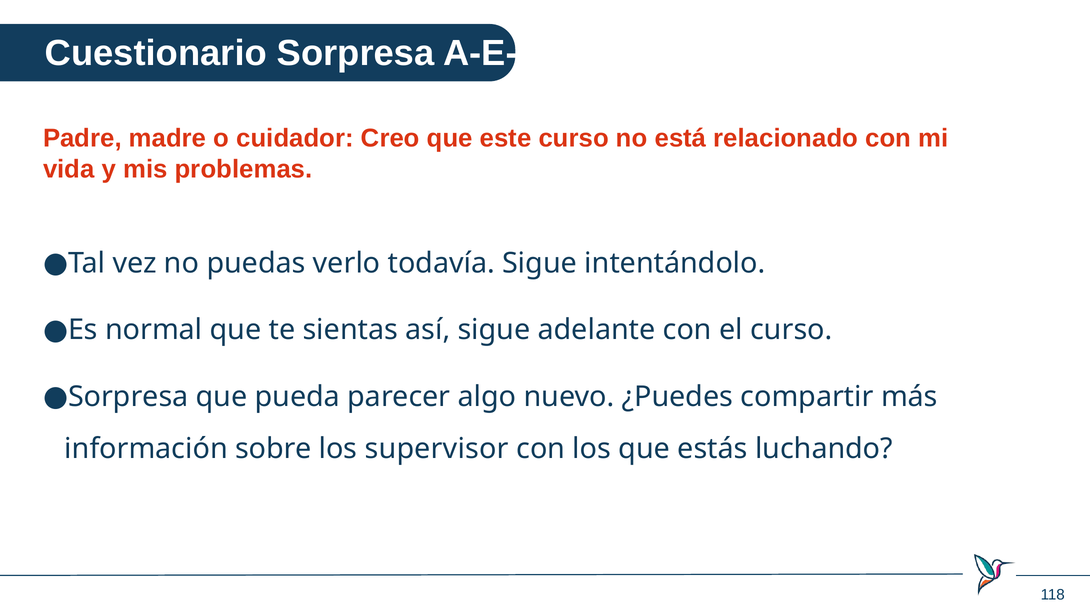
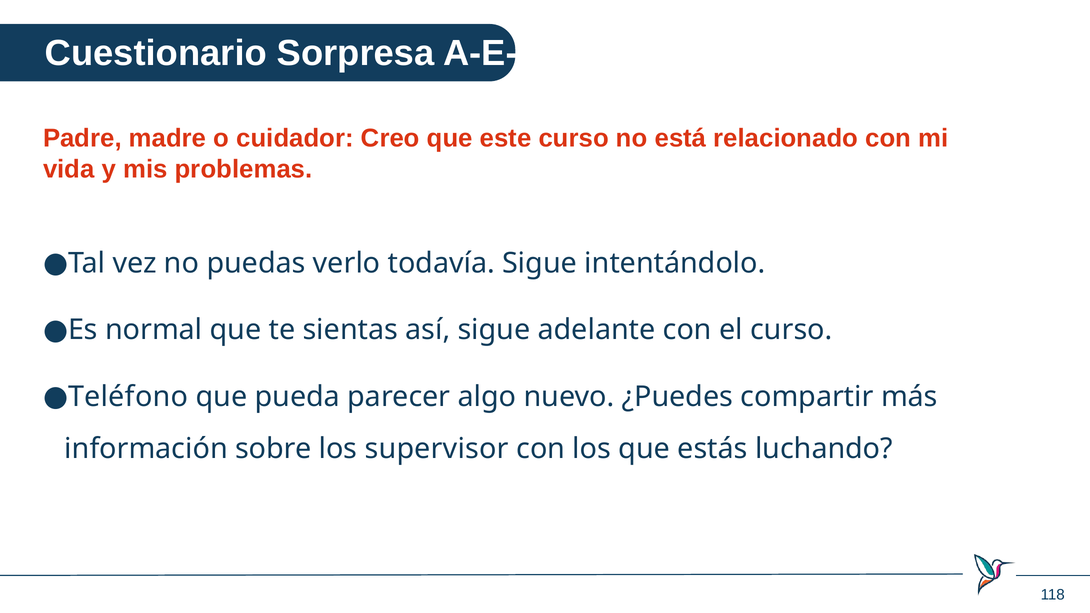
Sorpresa at (128, 397): Sorpresa -> Teléfono
